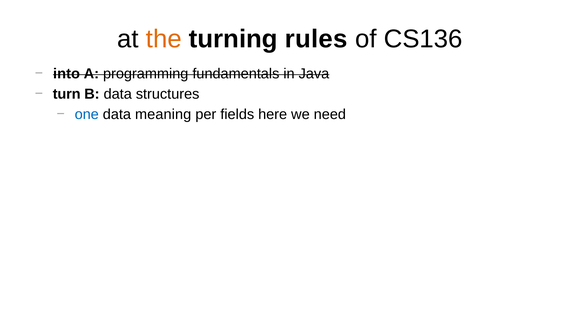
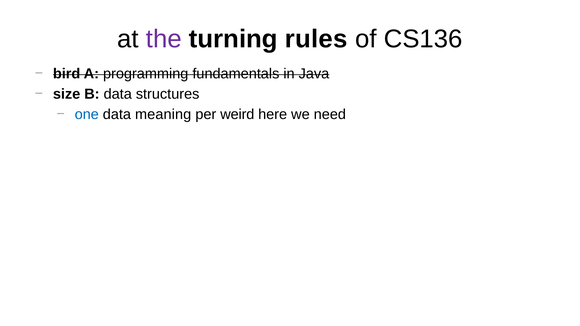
the colour: orange -> purple
into: into -> bird
turn: turn -> size
fields: fields -> weird
